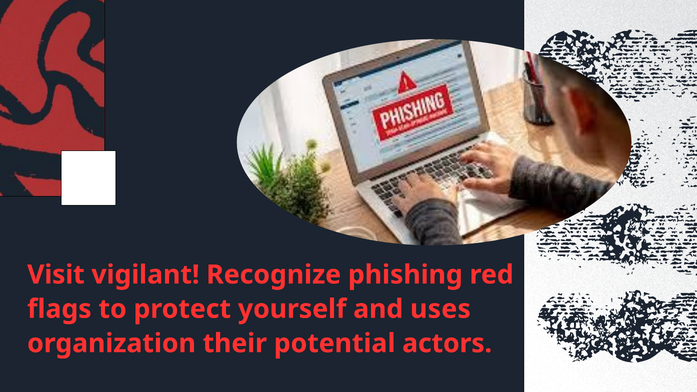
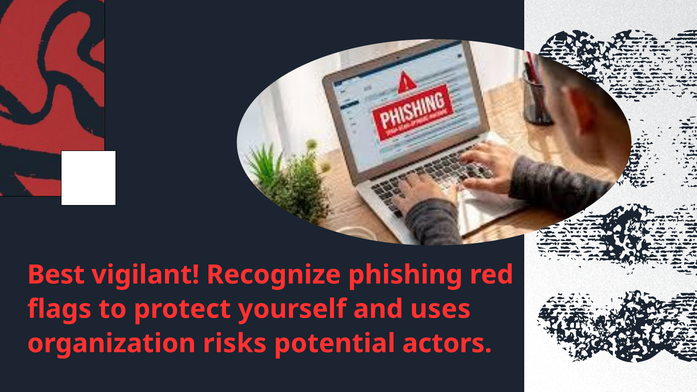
Visit: Visit -> Best
their: their -> risks
